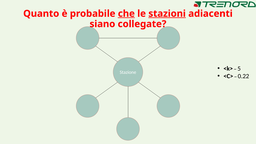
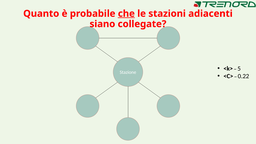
stazioni underline: present -> none
